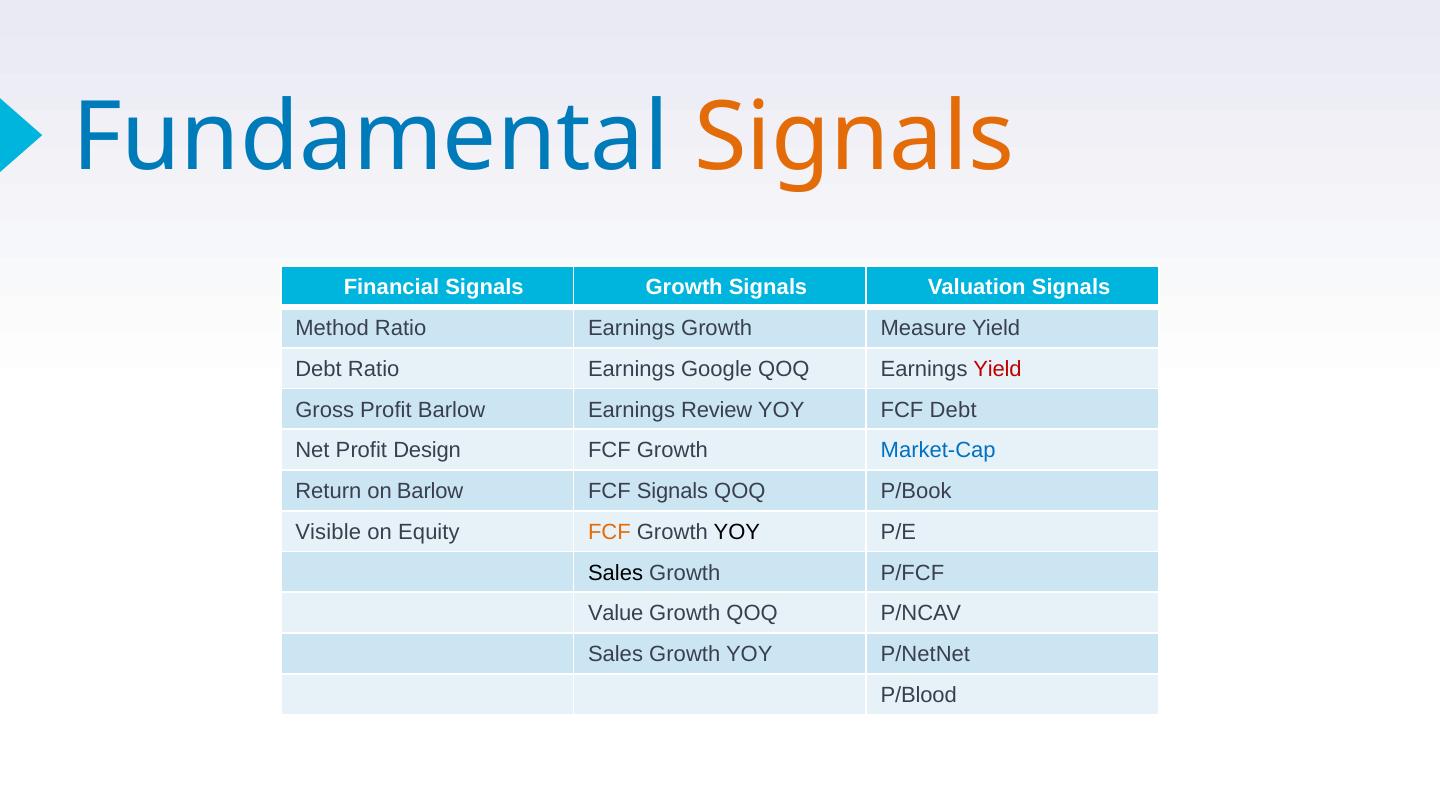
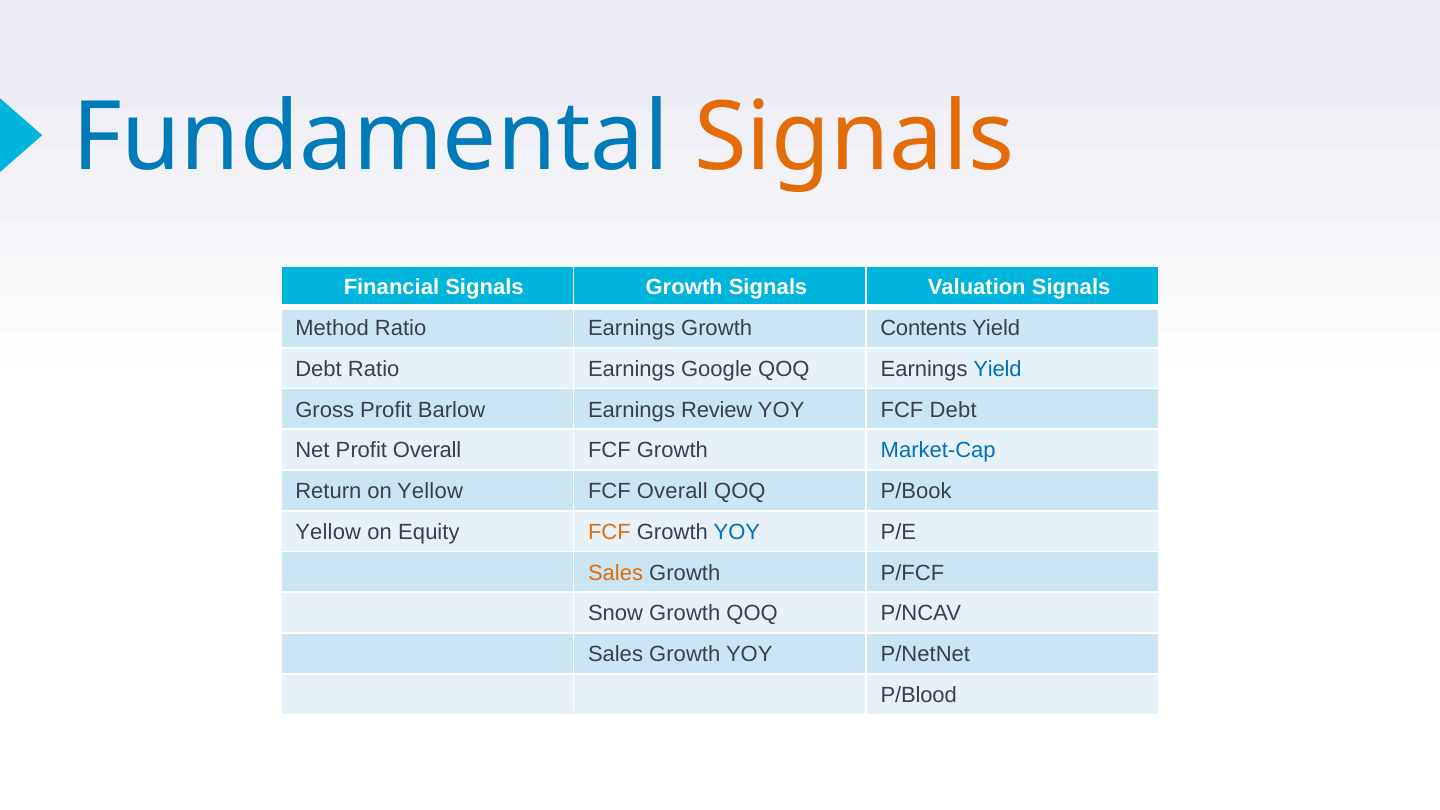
Measure: Measure -> Contents
Yield at (998, 369) colour: red -> blue
Profit Design: Design -> Overall
on Barlow: Barlow -> Yellow
FCF Signals: Signals -> Overall
Visible at (328, 532): Visible -> Yellow
YOY at (737, 532) colour: black -> blue
Sales at (616, 573) colour: black -> orange
Value: Value -> Snow
